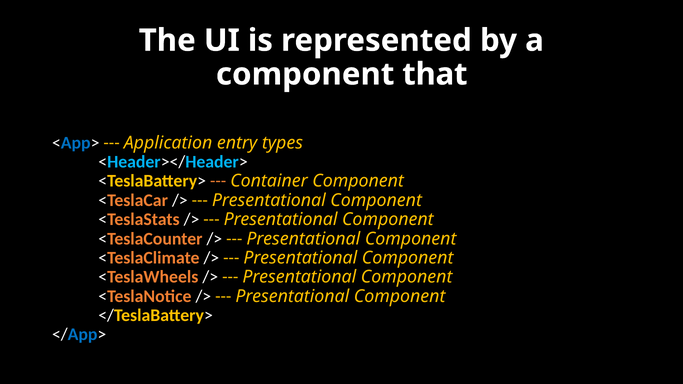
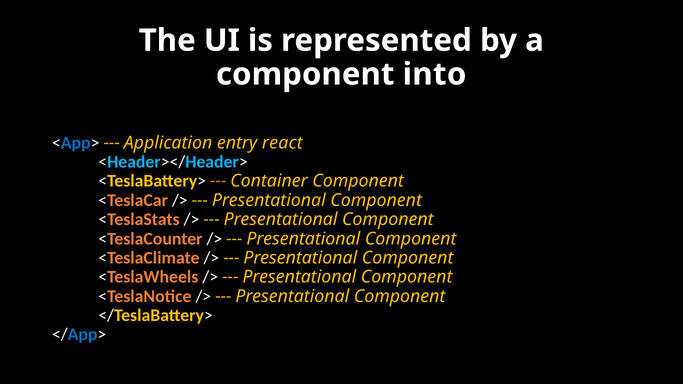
that: that -> into
types: types -> react
